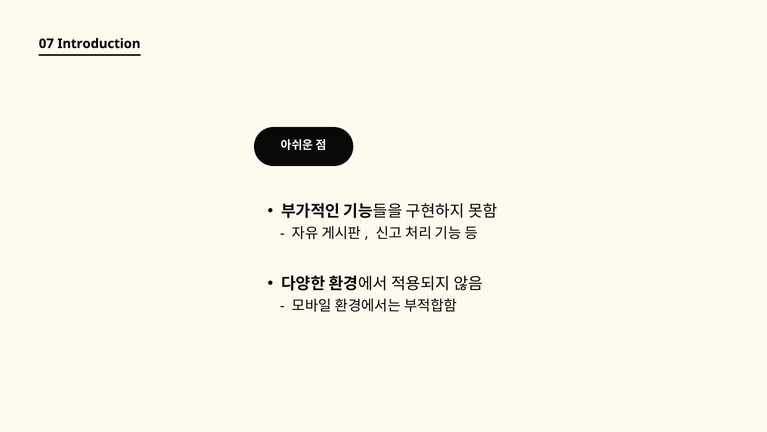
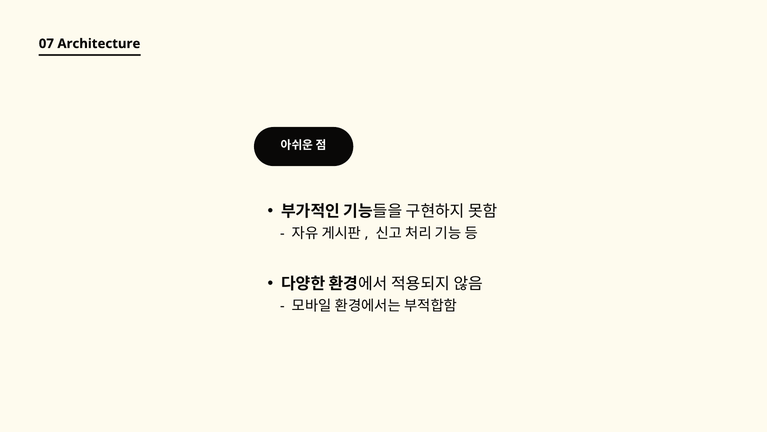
Introduction: Introduction -> Architecture
